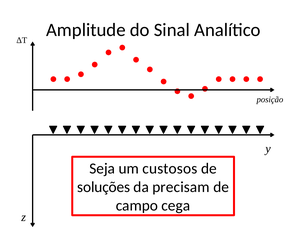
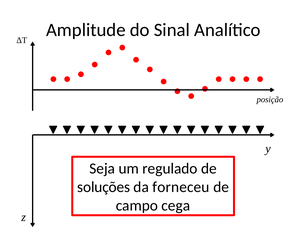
custosos: custosos -> regulado
precisam: precisam -> forneceu
